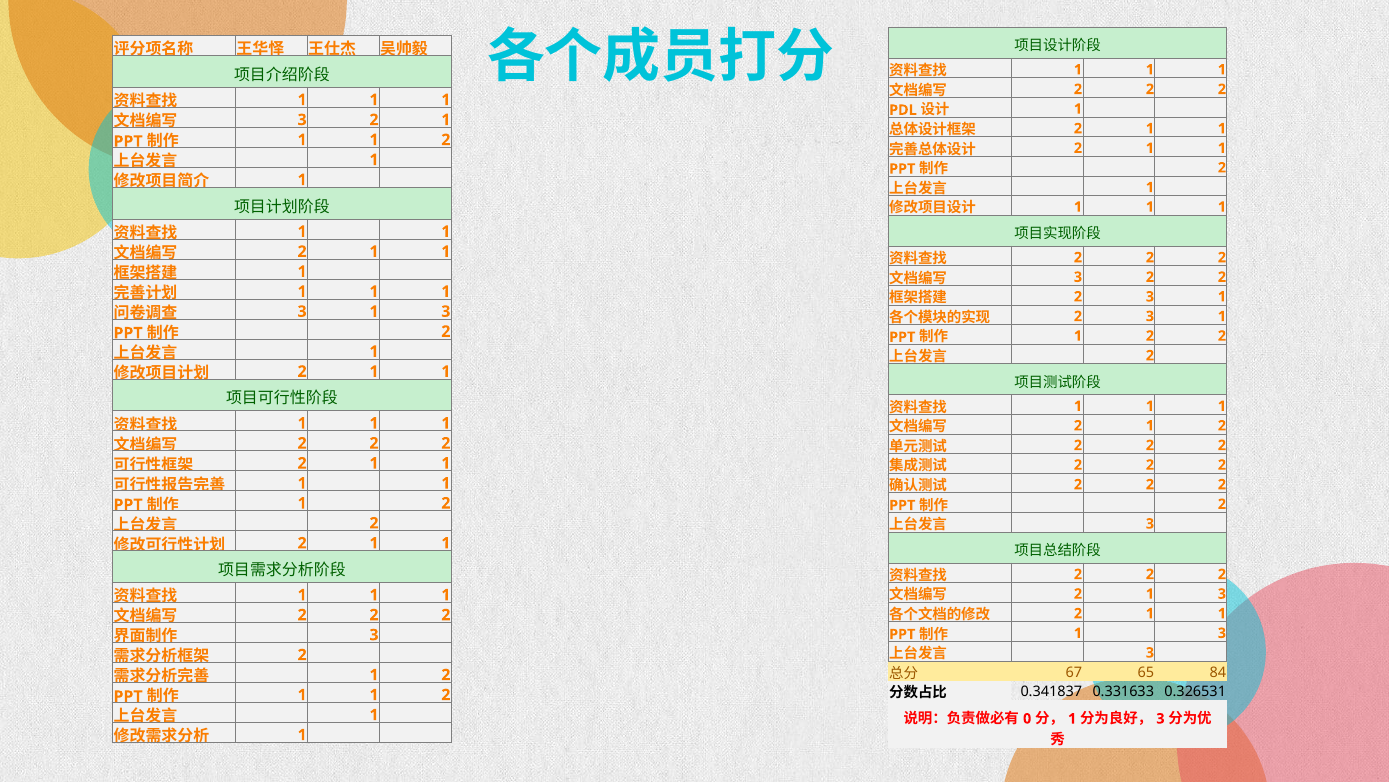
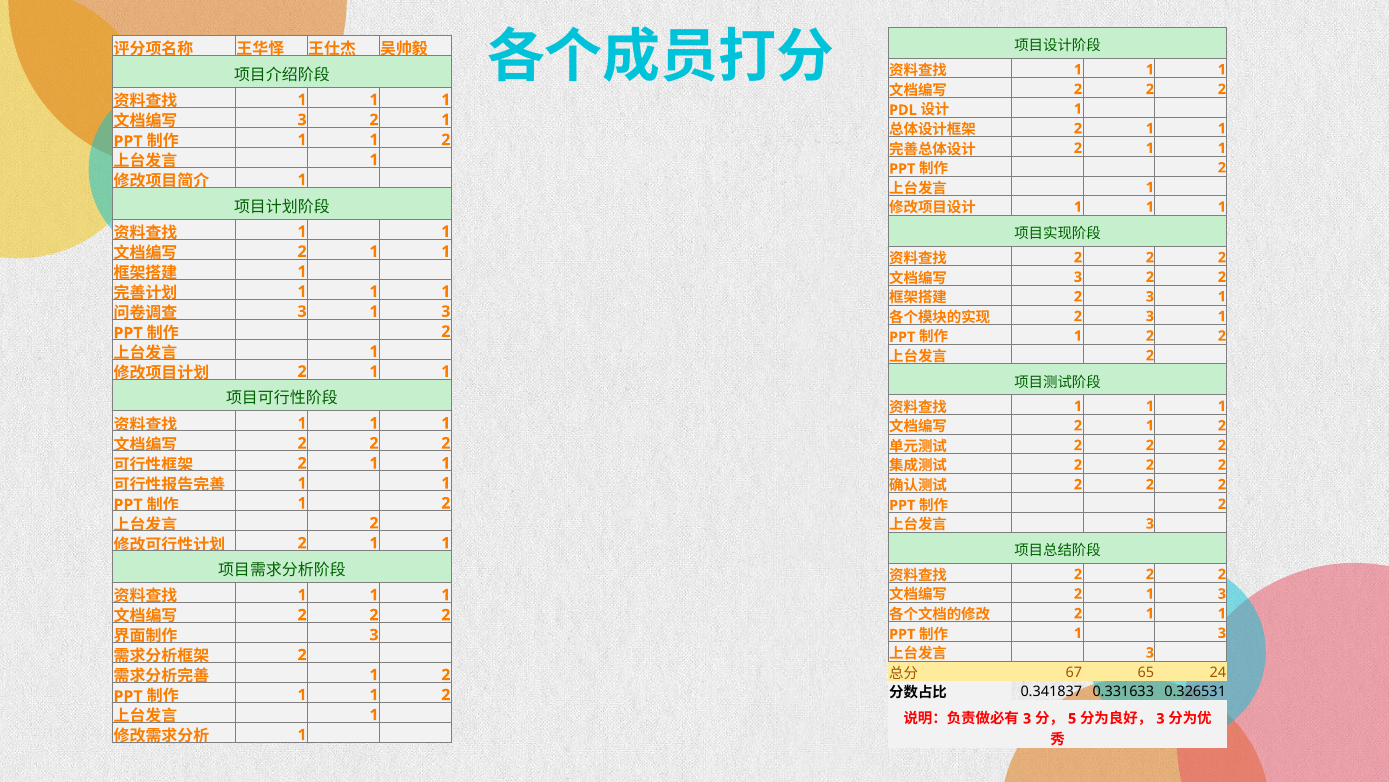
84: 84 -> 24
0 at (1027, 718): 0 -> 3
1 at (1072, 718): 1 -> 5
